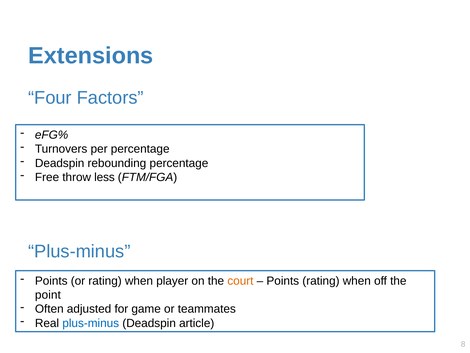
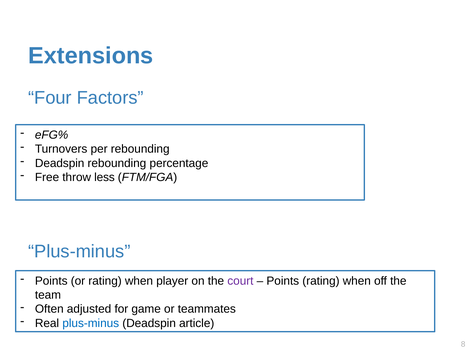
per percentage: percentage -> rebounding
court colour: orange -> purple
point: point -> team
